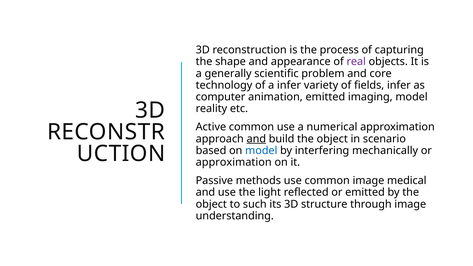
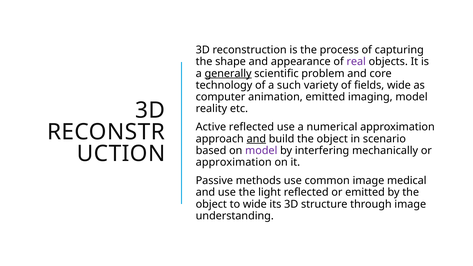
generally underline: none -> present
a infer: infer -> such
fields infer: infer -> wide
Active common: common -> reflected
model at (261, 150) colour: blue -> purple
to such: such -> wide
